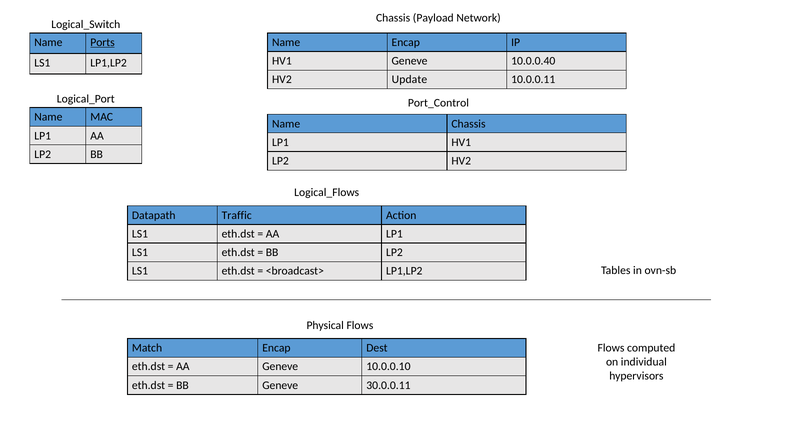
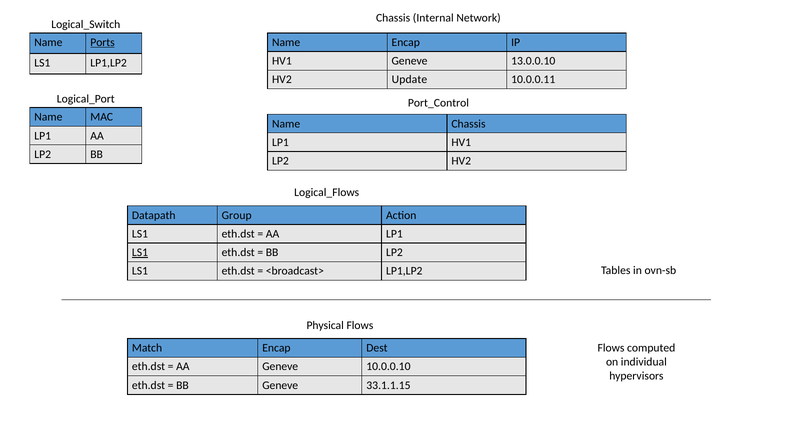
Payload: Payload -> Internal
10.0.0.40: 10.0.0.40 -> 13.0.0.10
Traffic: Traffic -> Group
LS1 at (140, 253) underline: none -> present
30.0.0.11: 30.0.0.11 -> 33.1.1.15
